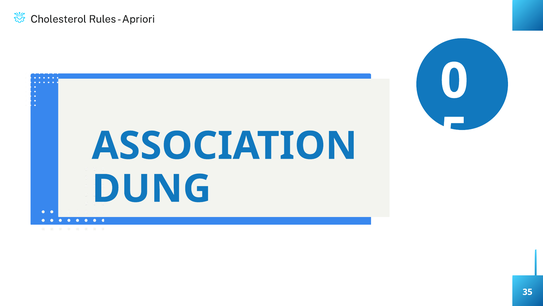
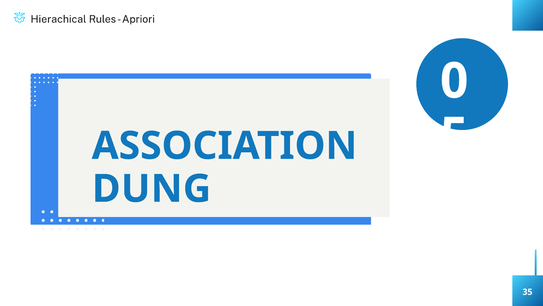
Cholesterol: Cholesterol -> Hierachical
